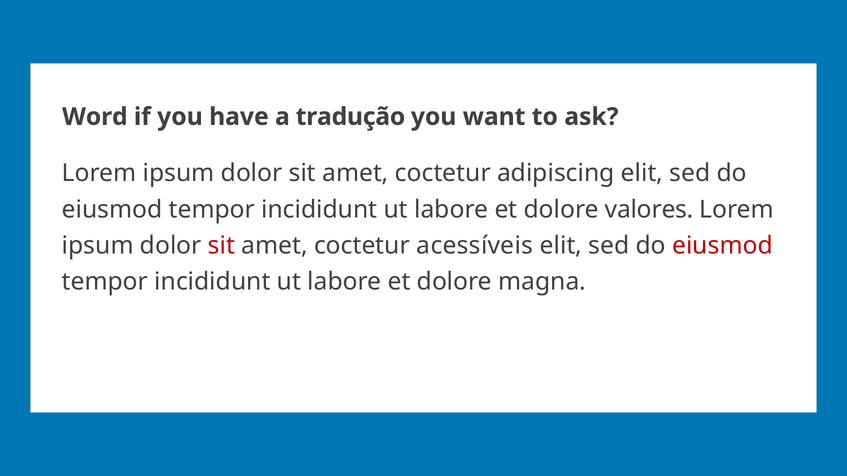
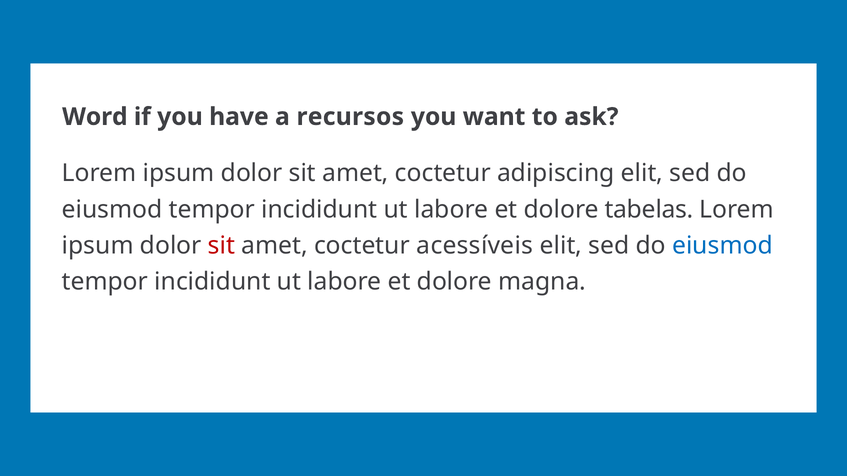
tradução: tradução -> recursos
valores: valores -> tabelas
eiusmod at (722, 246) colour: red -> blue
